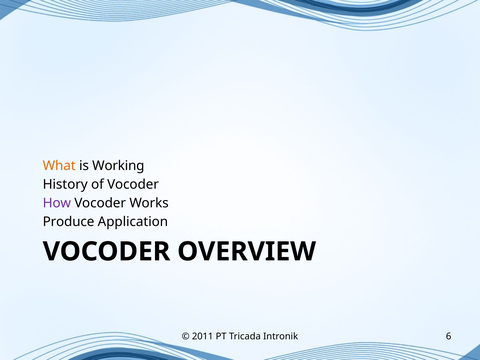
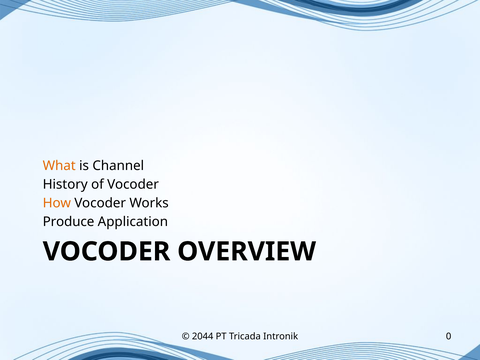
Working: Working -> Channel
How colour: purple -> orange
2011: 2011 -> 2044
6: 6 -> 0
